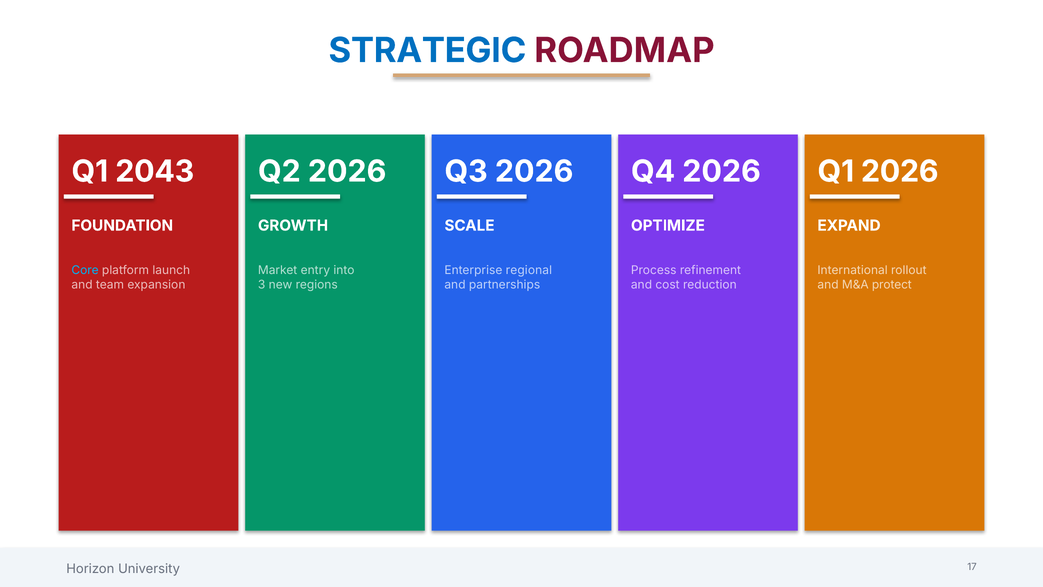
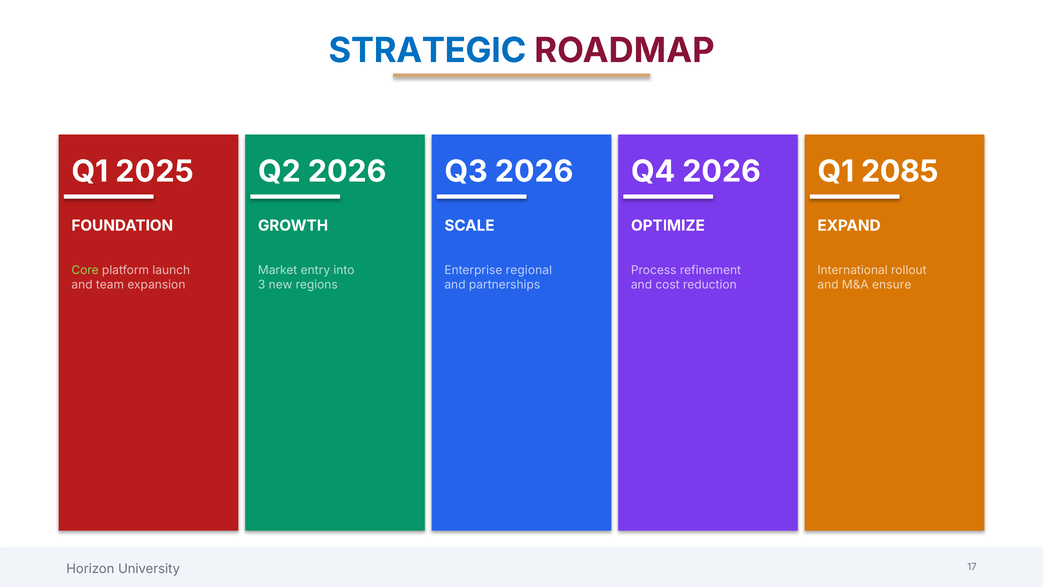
2043: 2043 -> 2025
Q1 2026: 2026 -> 2085
Core colour: light blue -> light green
protect: protect -> ensure
